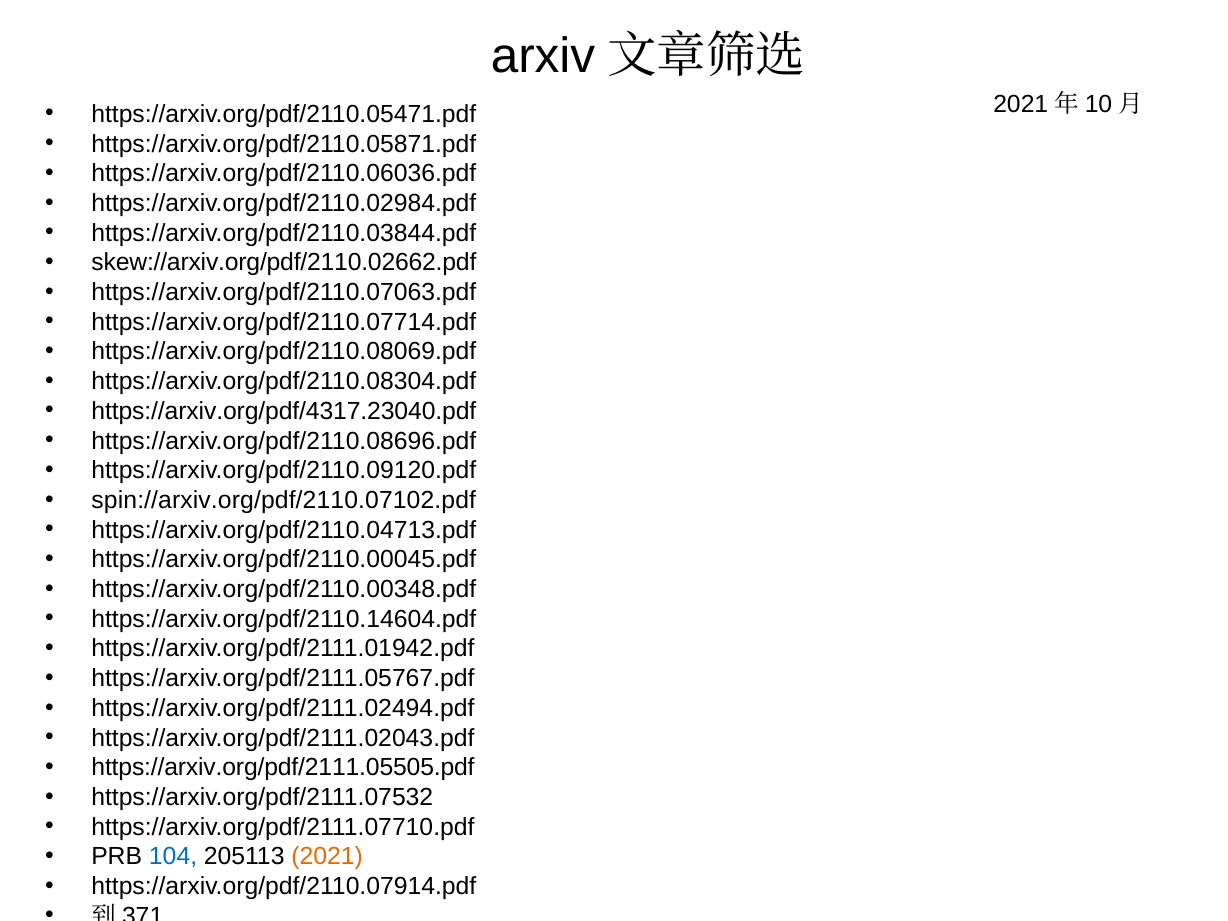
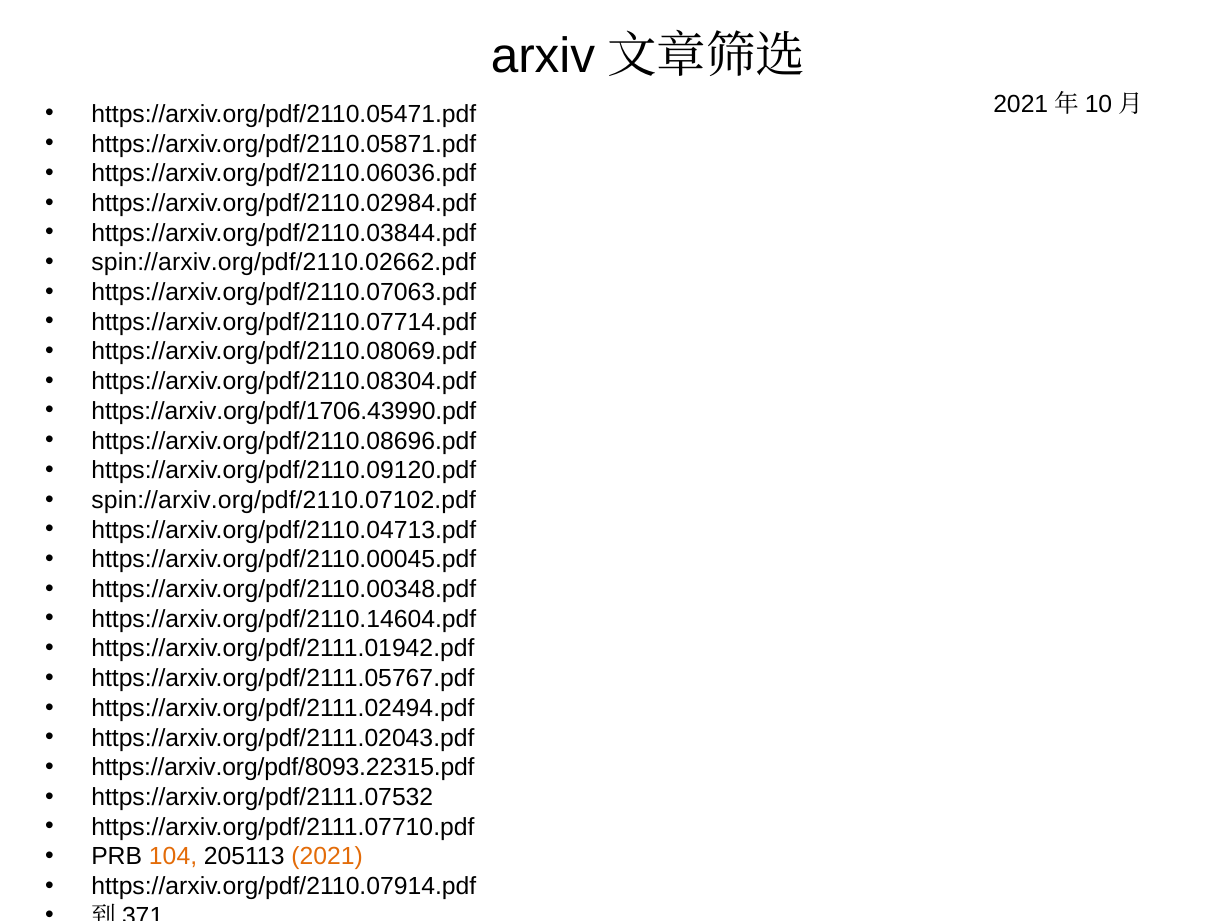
skew://arxiv.org/pdf/2110.02662.pdf: skew://arxiv.org/pdf/2110.02662.pdf -> spin://arxiv.org/pdf/2110.02662.pdf
https://arxiv.org/pdf/4317.23040.pdf: https://arxiv.org/pdf/4317.23040.pdf -> https://arxiv.org/pdf/1706.43990.pdf
https://arxiv.org/pdf/2111.05505.pdf: https://arxiv.org/pdf/2111.05505.pdf -> https://arxiv.org/pdf/8093.22315.pdf
104 colour: blue -> orange
